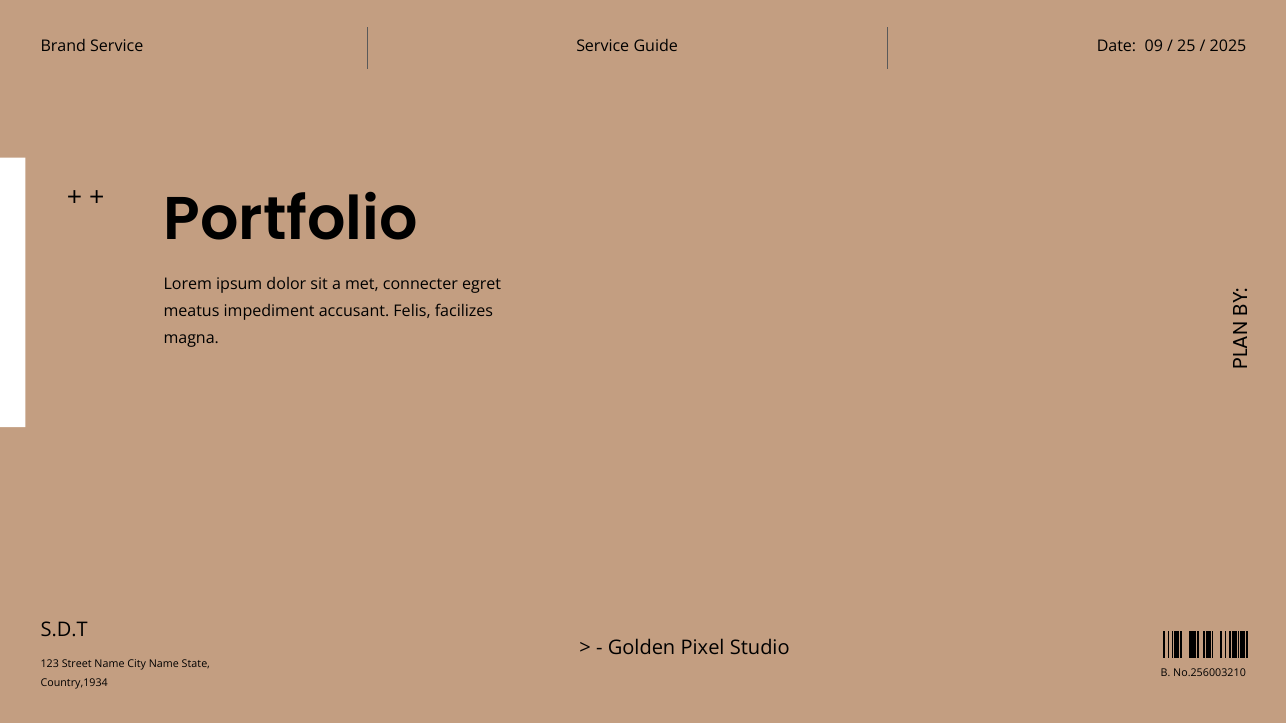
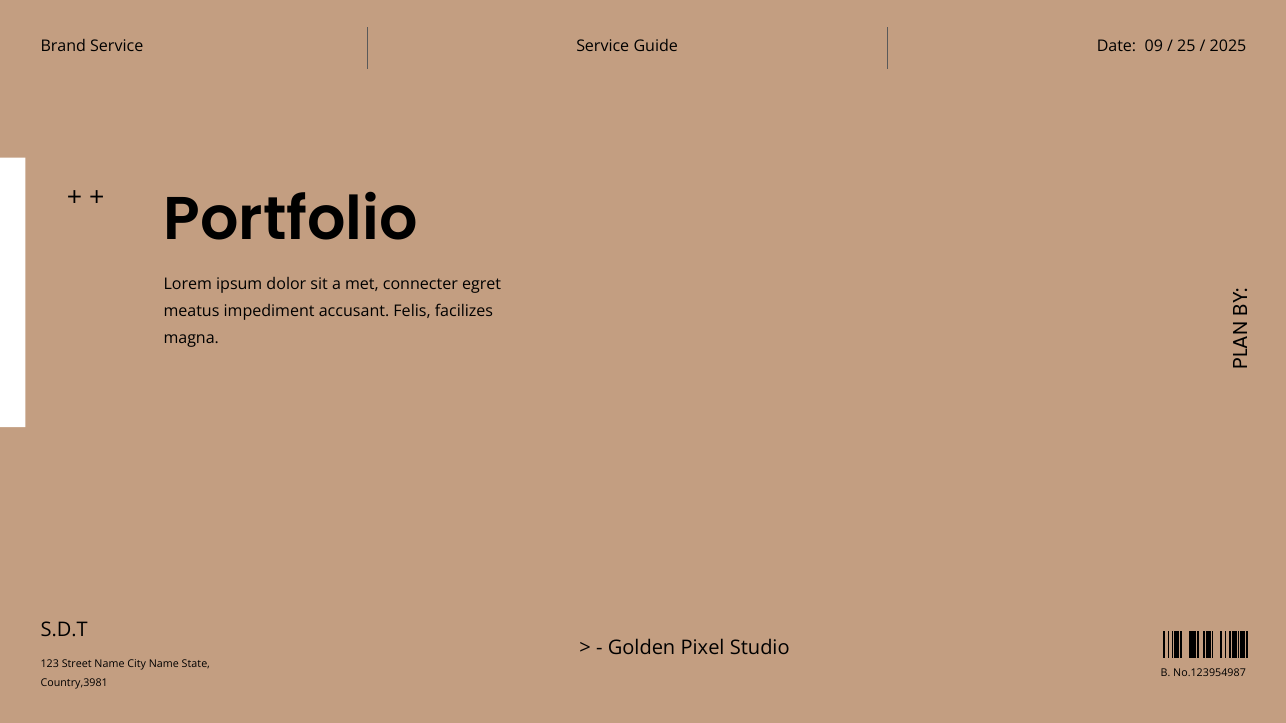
No.256003210: No.256003210 -> No.123954987
Country,1934: Country,1934 -> Country,3981
